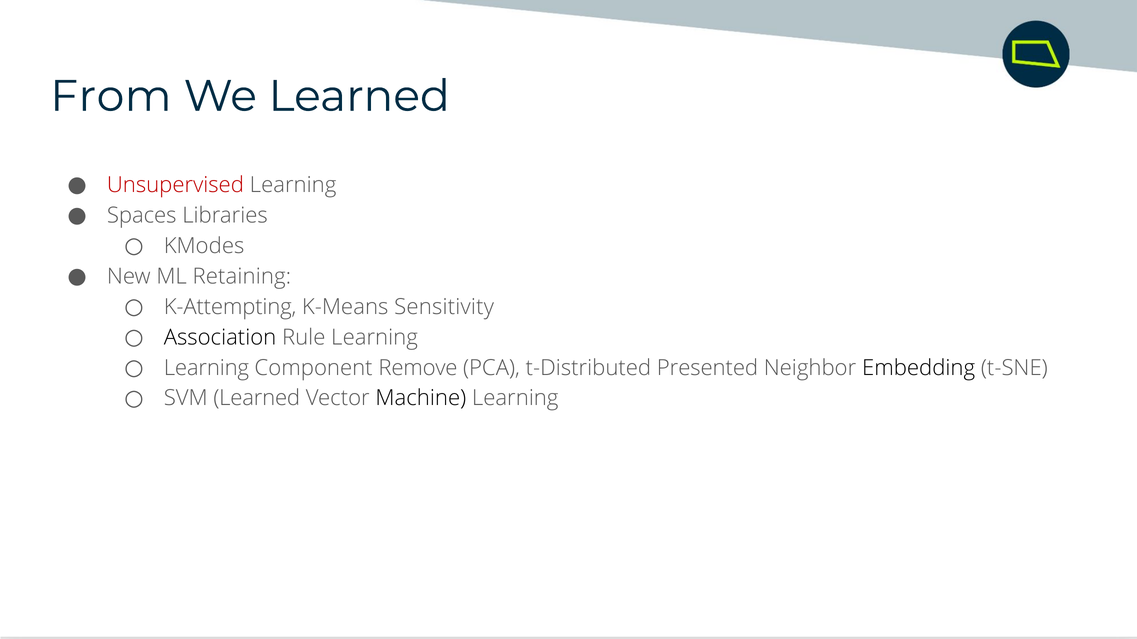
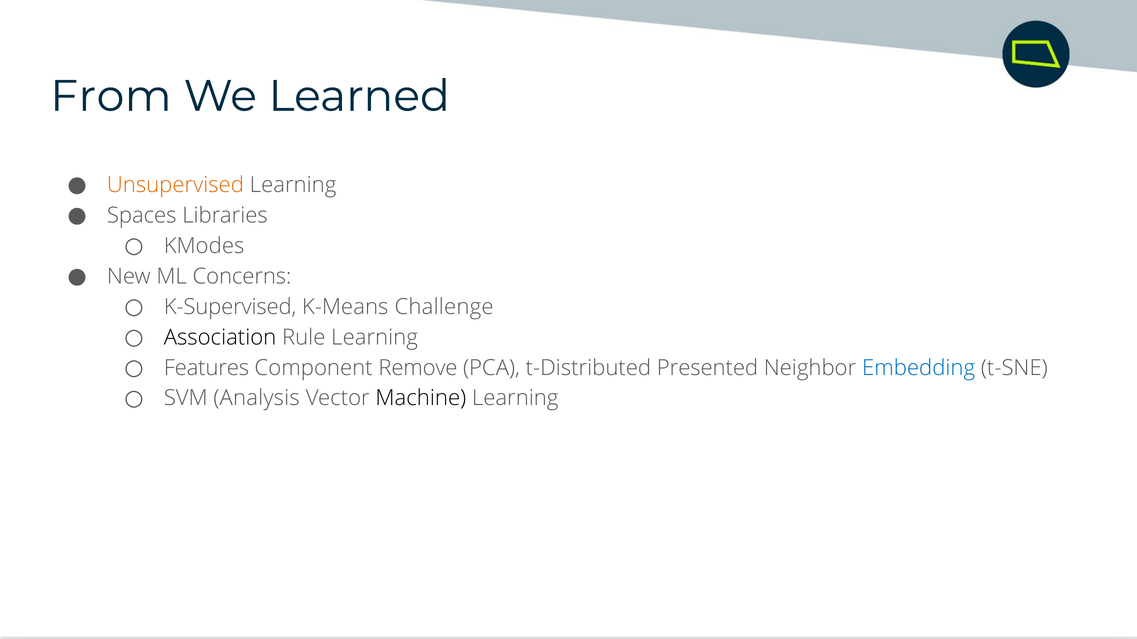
Unsupervised colour: red -> orange
Retaining: Retaining -> Concerns
K-Attempting: K-Attempting -> K-Supervised
Sensitivity: Sensitivity -> Challenge
Learning at (206, 368): Learning -> Features
Embedding colour: black -> blue
SVM Learned: Learned -> Analysis
